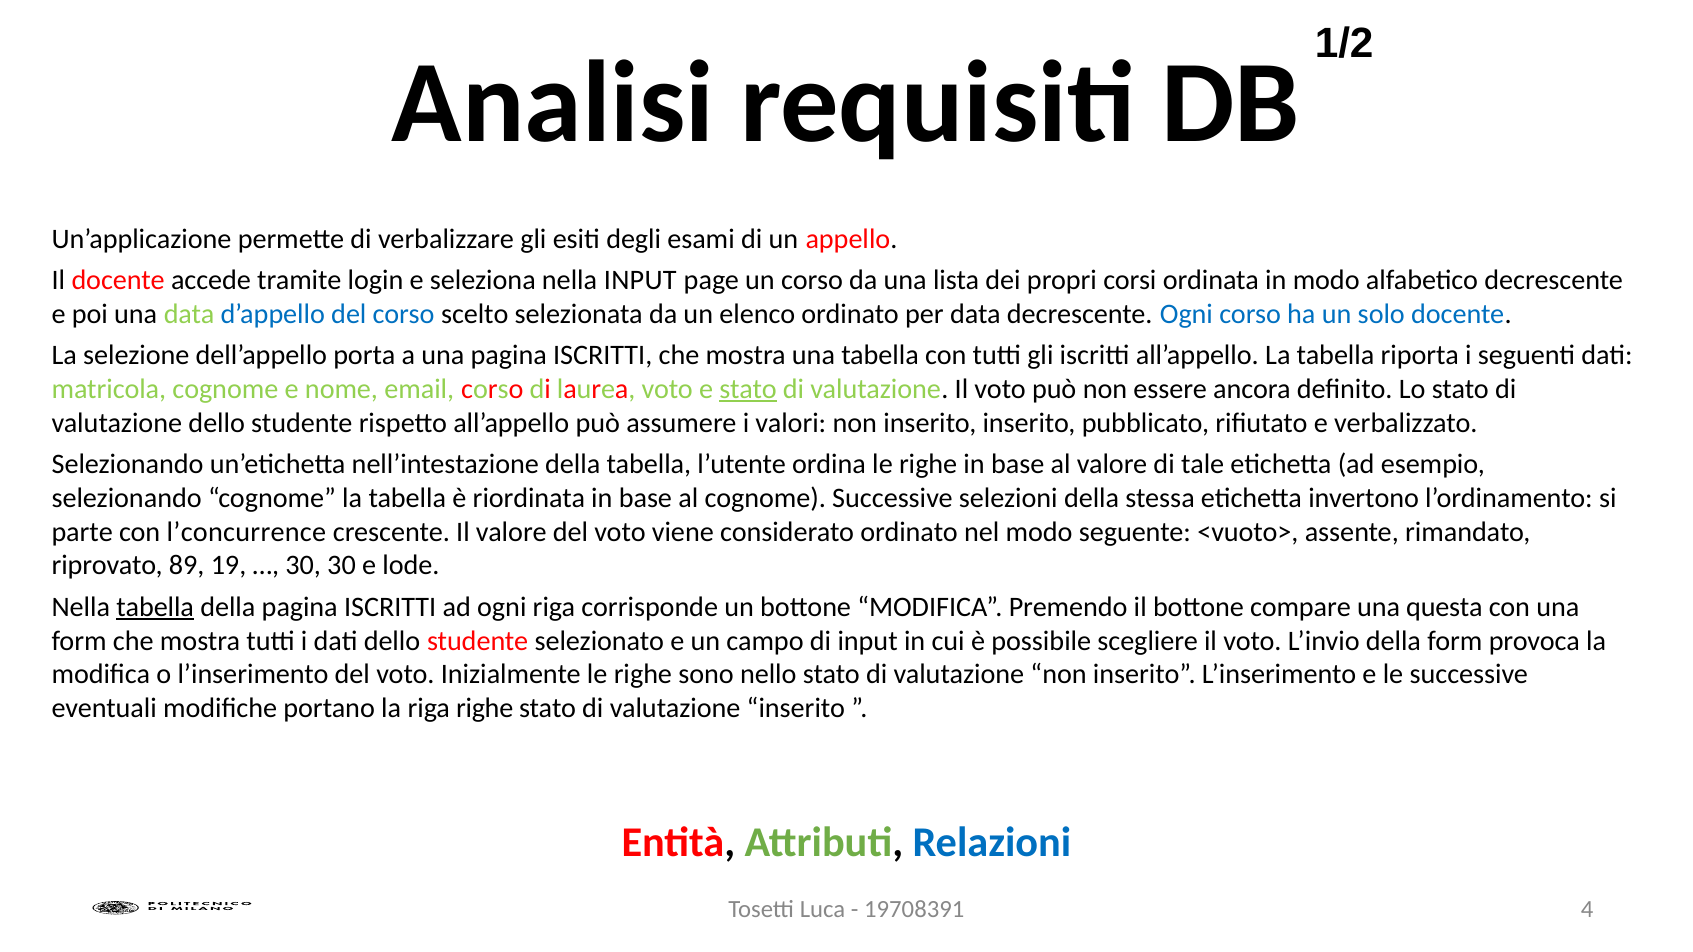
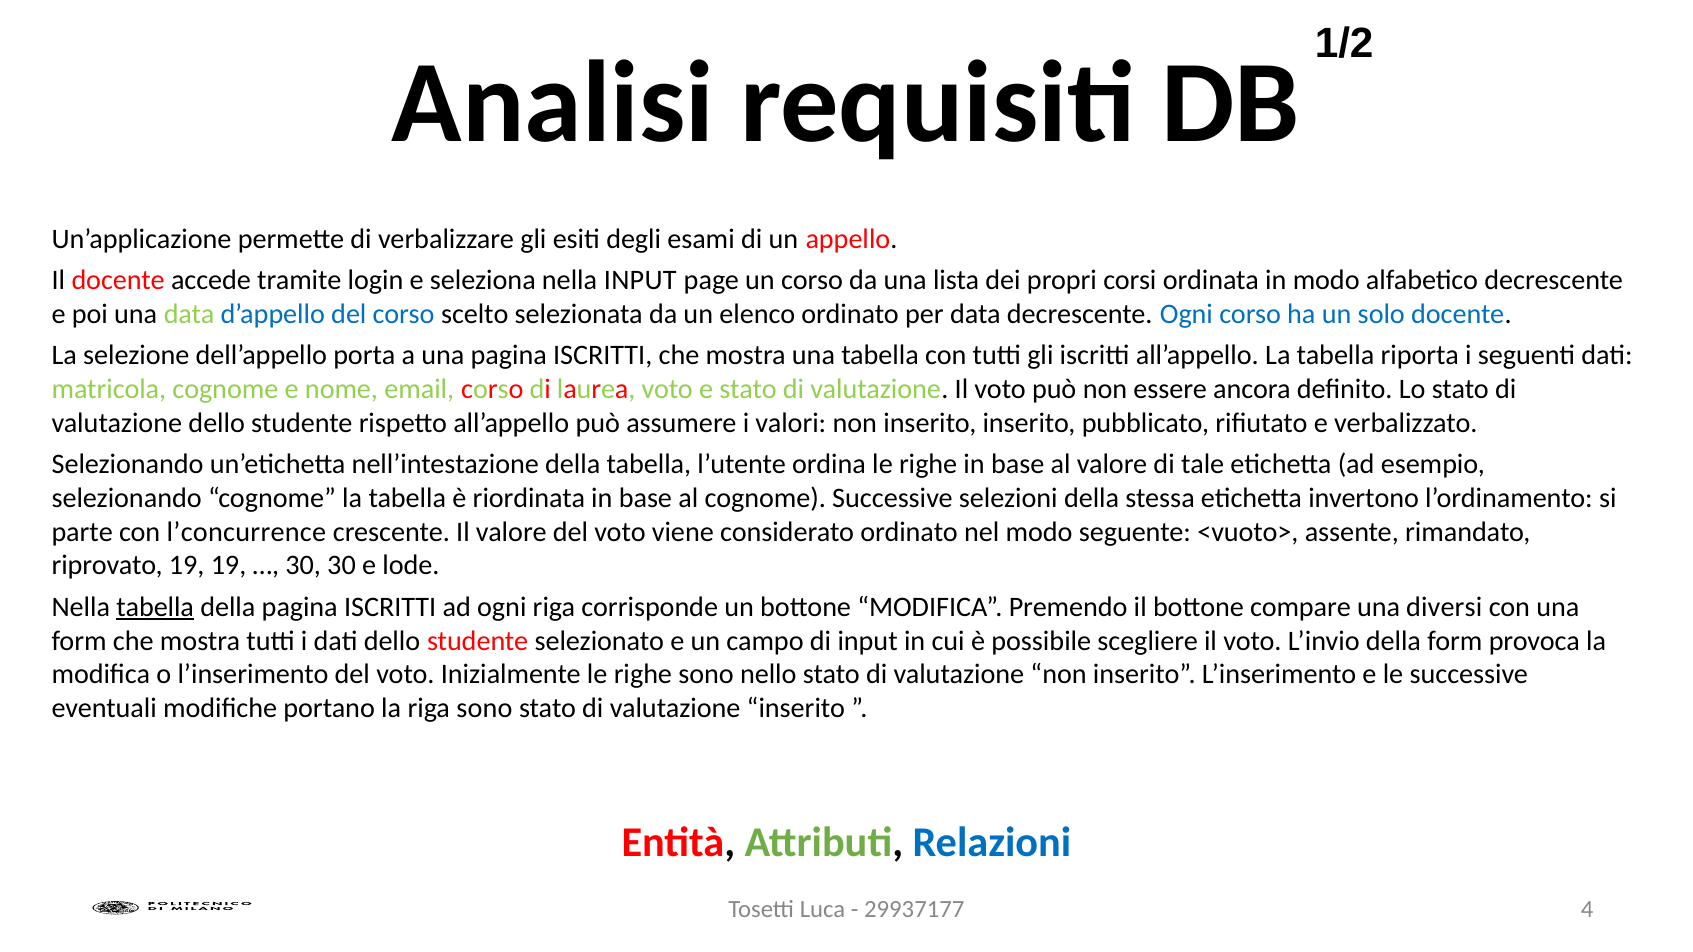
stato at (748, 389) underline: present -> none
riprovato 89: 89 -> 19
questa: questa -> diversi
riga righe: righe -> sono
19708391: 19708391 -> 29937177
